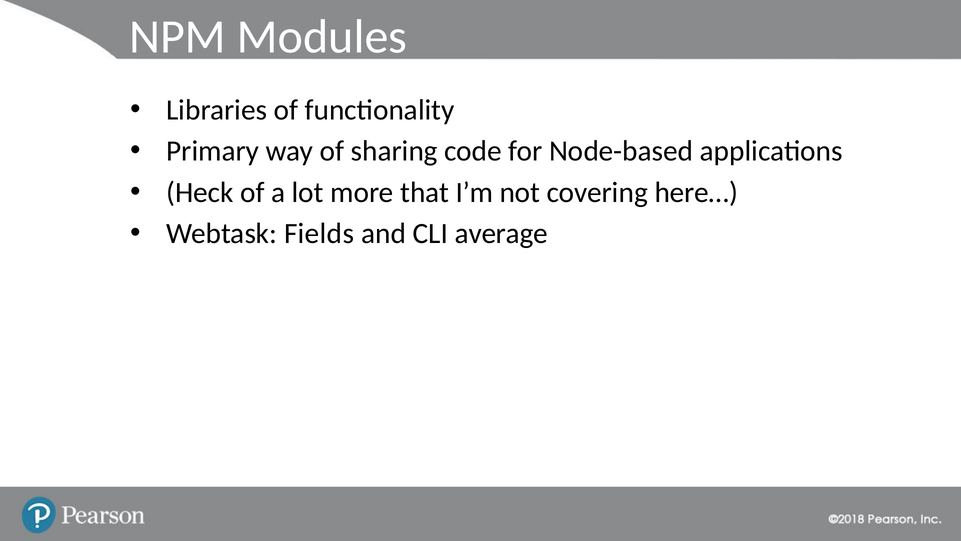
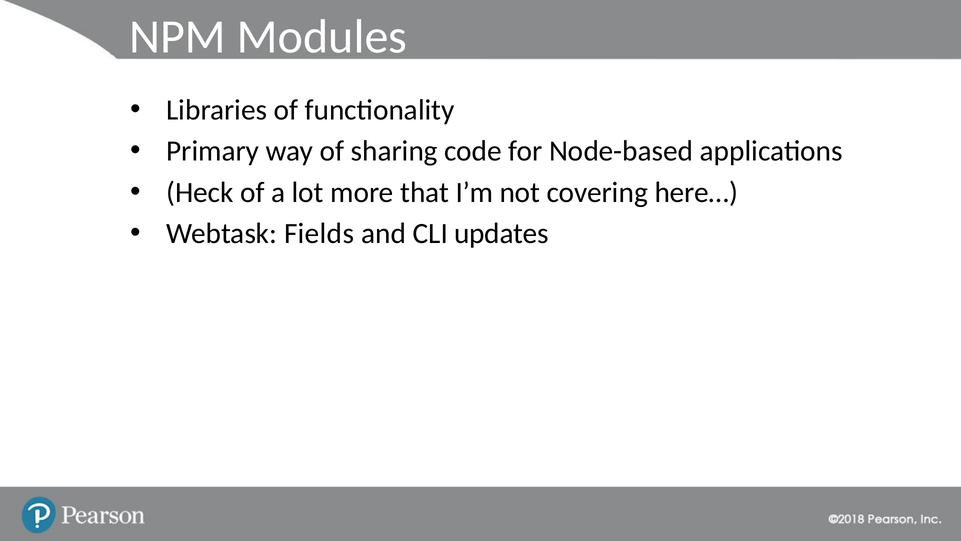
average: average -> updates
